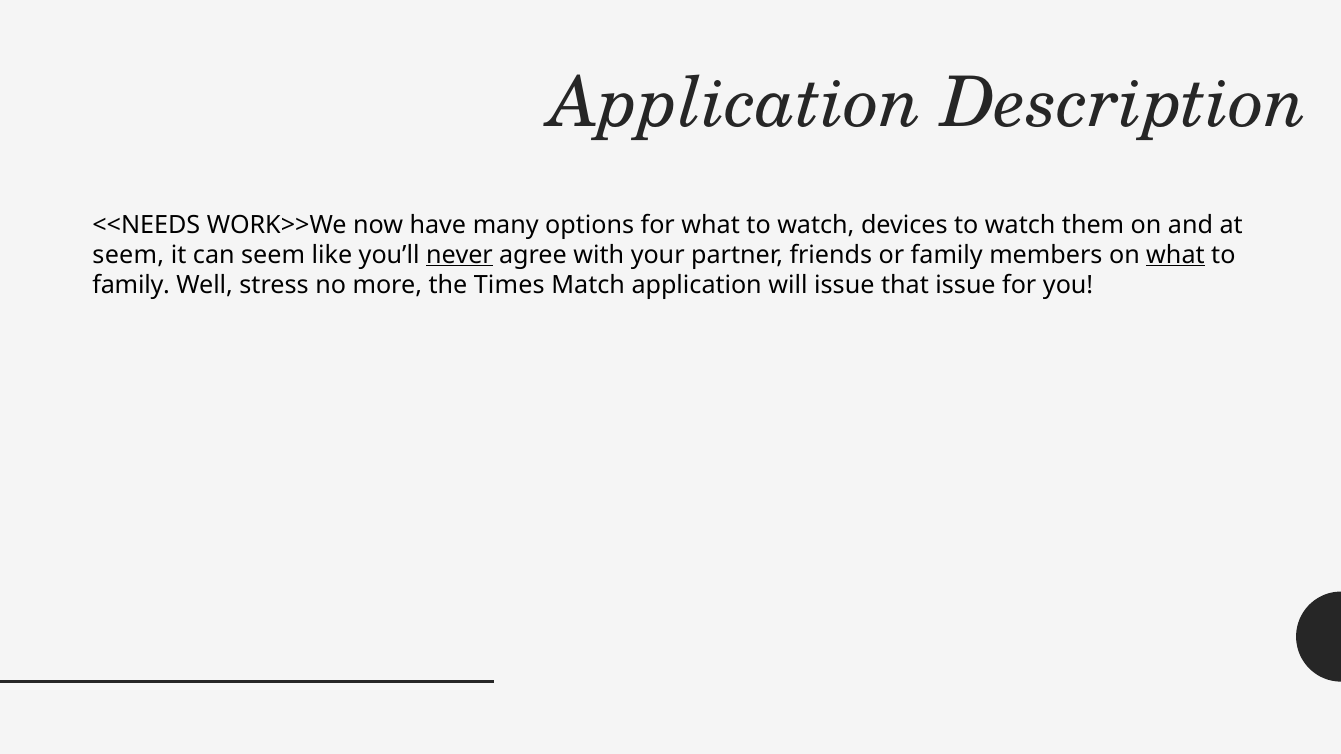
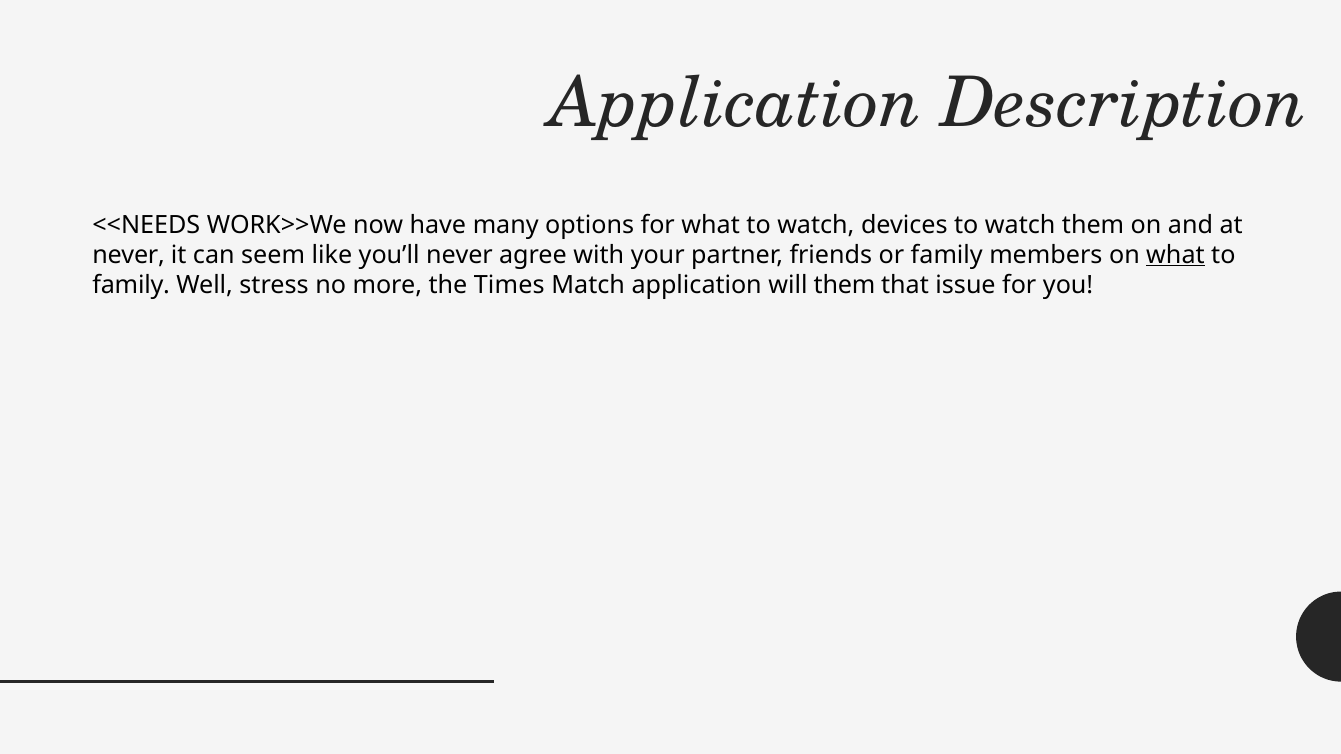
seem at (128, 255): seem -> never
never at (459, 255) underline: present -> none
will issue: issue -> them
